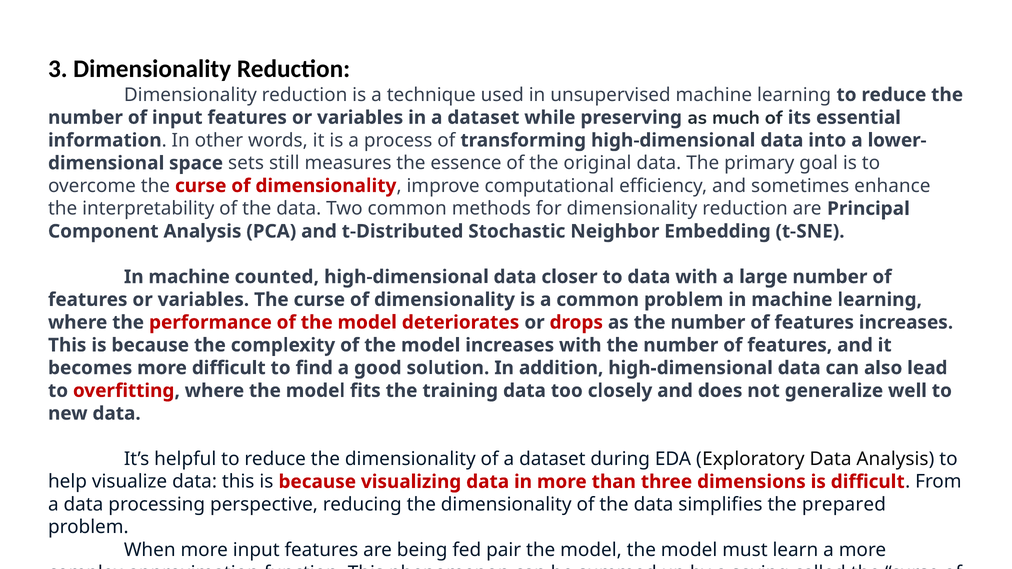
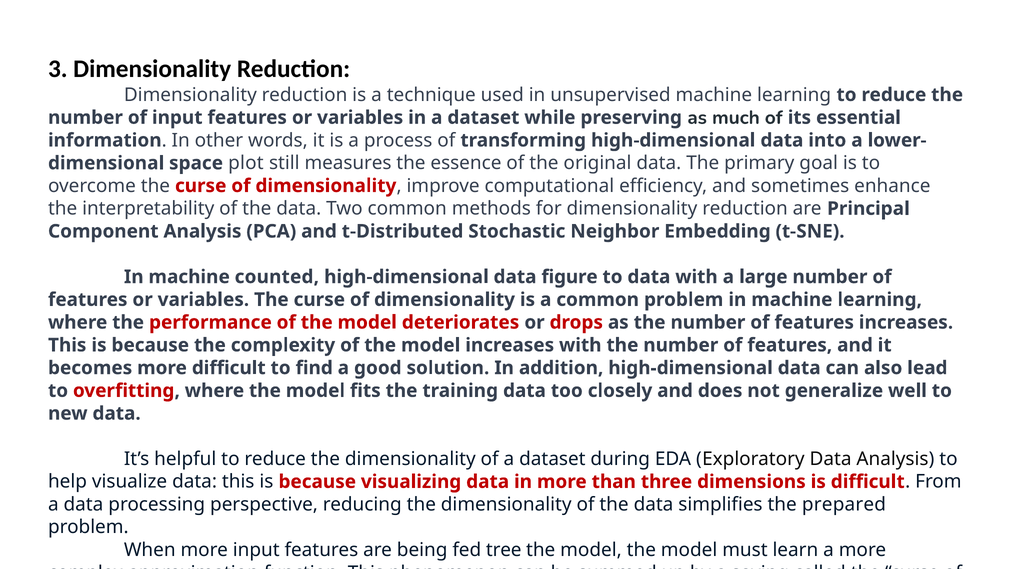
sets: sets -> plot
closer: closer -> figure
pair: pair -> tree
